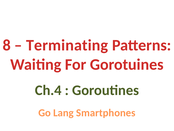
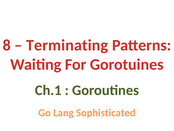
Ch.4: Ch.4 -> Ch.1
Smartphones: Smartphones -> Sophisticated
